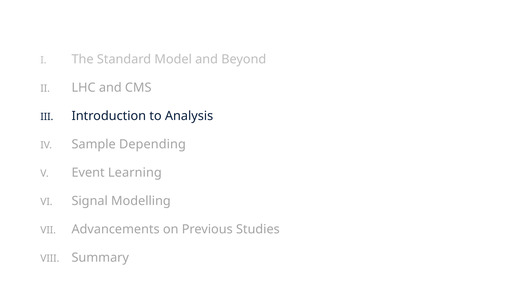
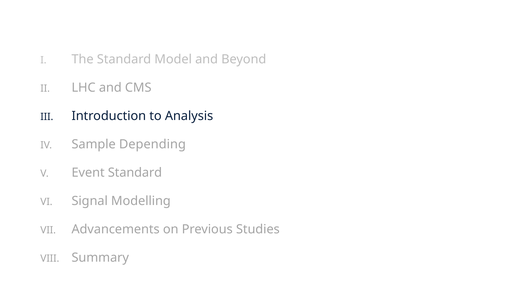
Event Learning: Learning -> Standard
